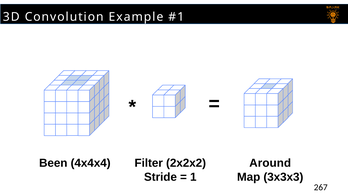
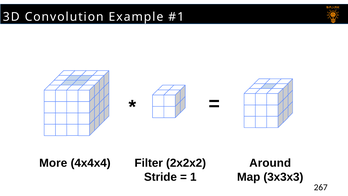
Been: Been -> More
